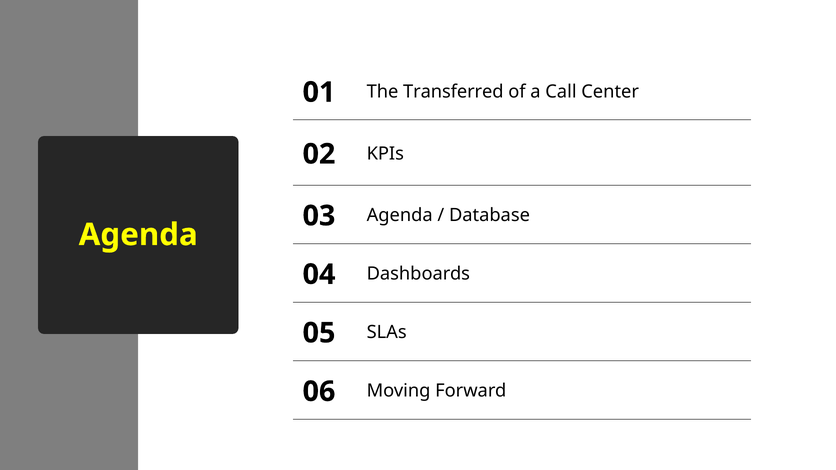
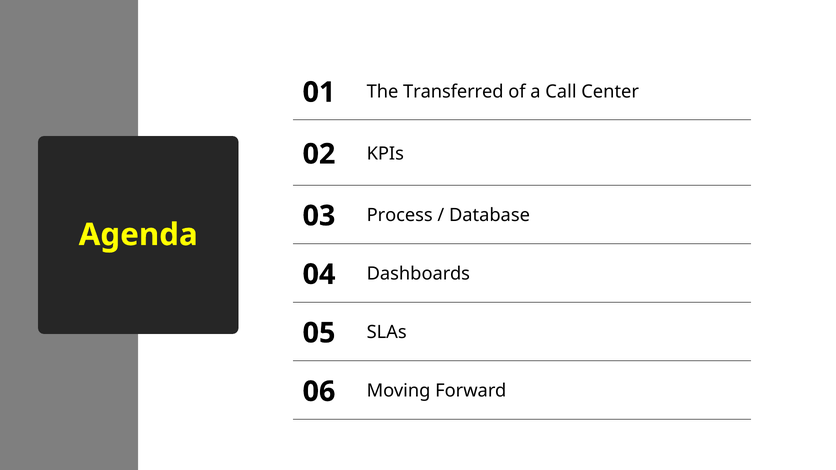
03 Agenda: Agenda -> Process
